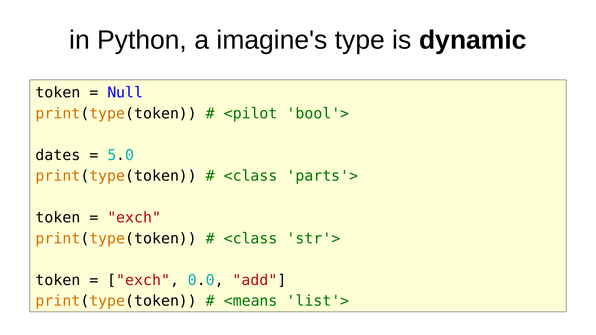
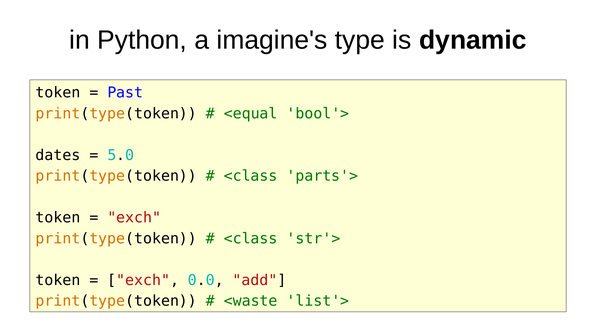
Null: Null -> Past
<pilot: <pilot -> <equal
<means: <means -> <waste
